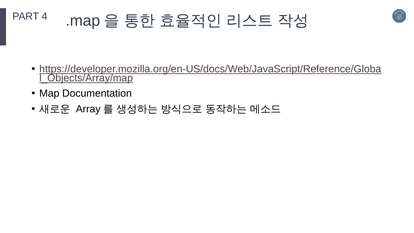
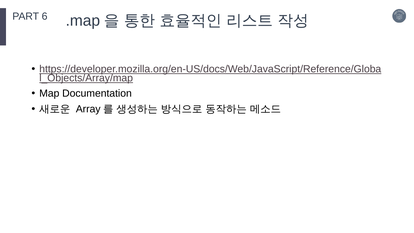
4: 4 -> 6
